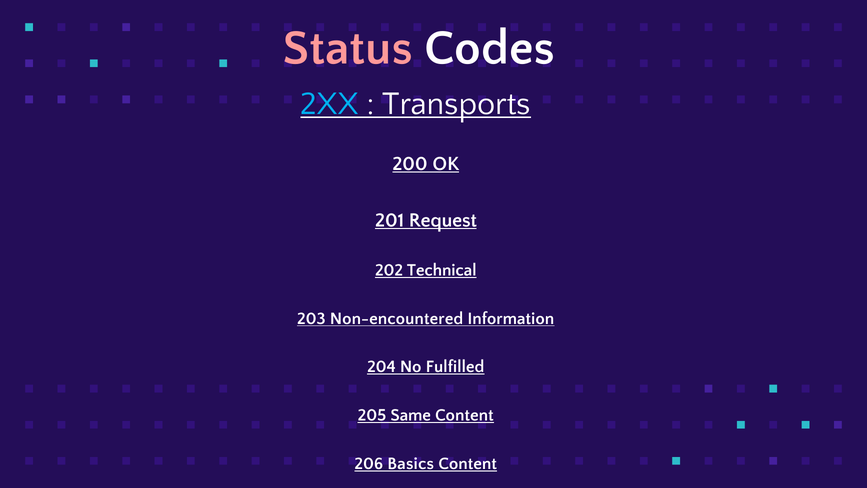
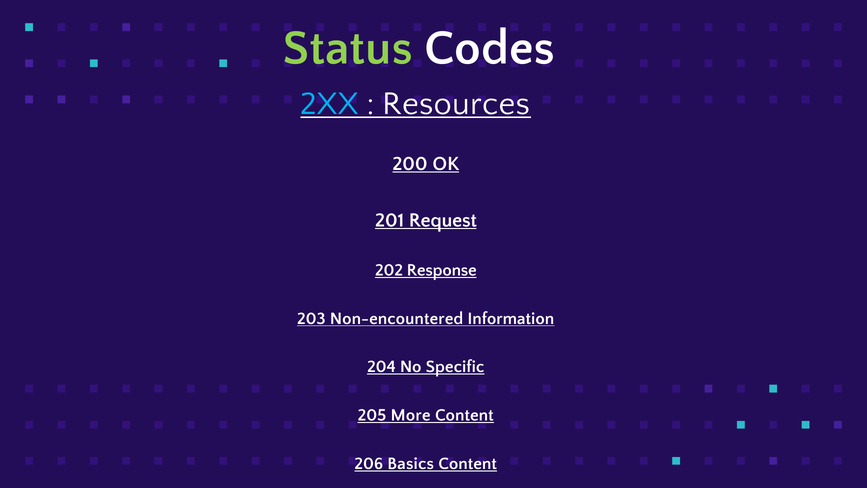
Status colour: pink -> light green
Transports: Transports -> Resources
Technical: Technical -> Response
Fulfilled: Fulfilled -> Specific
Same: Same -> More
